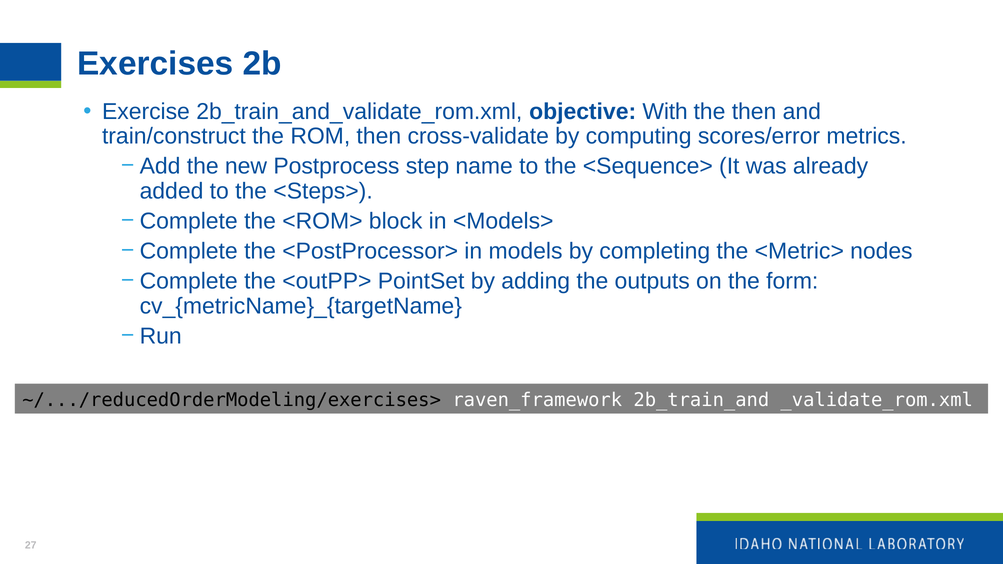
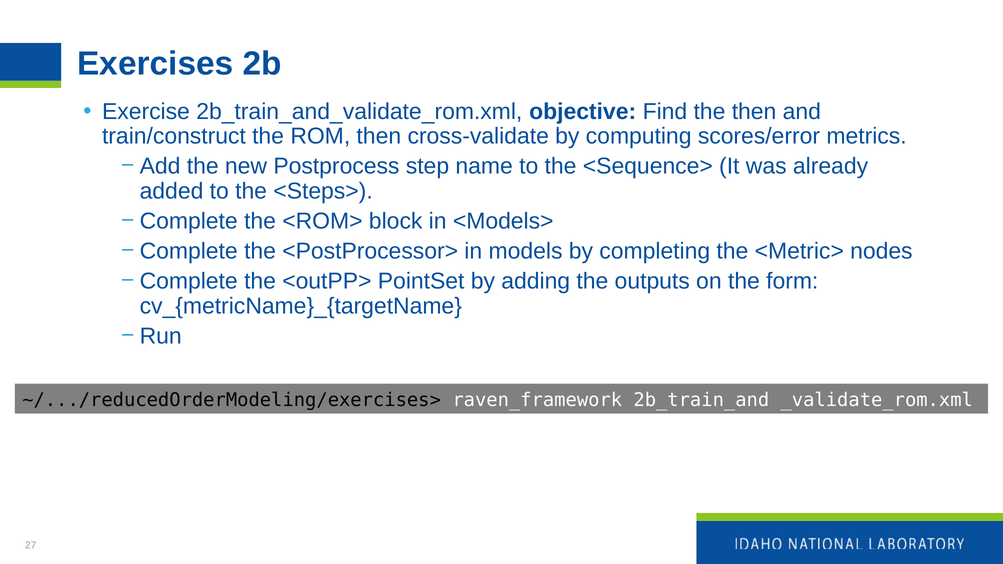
With: With -> Find
